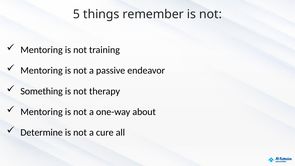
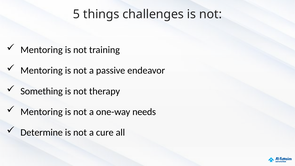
remember: remember -> challenges
about: about -> needs
